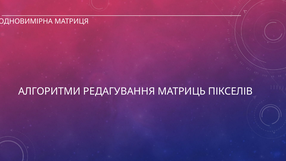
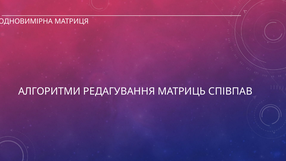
ПІКСЕЛІВ: ПІКСЕЛІВ -> СПІВПАВ
